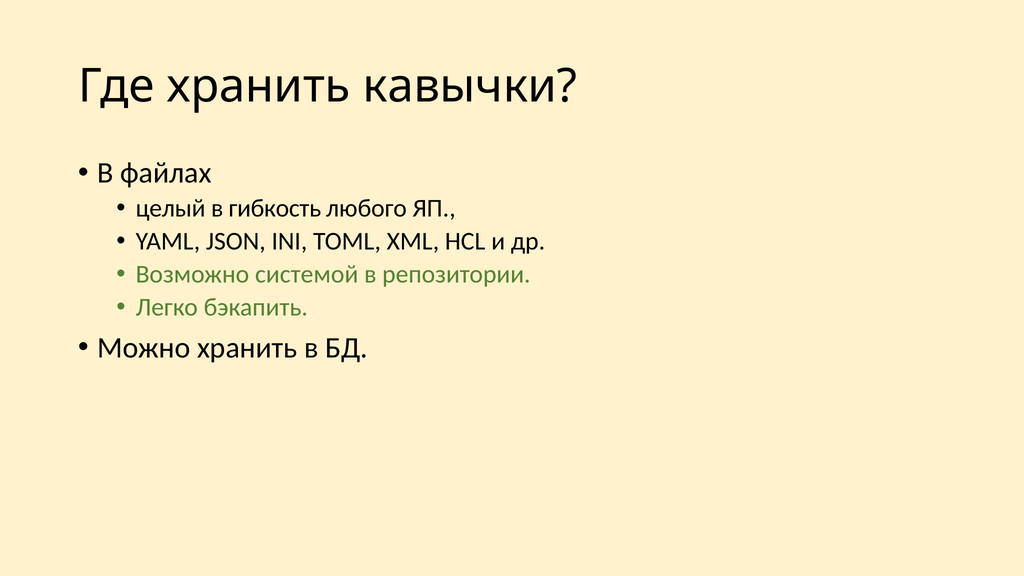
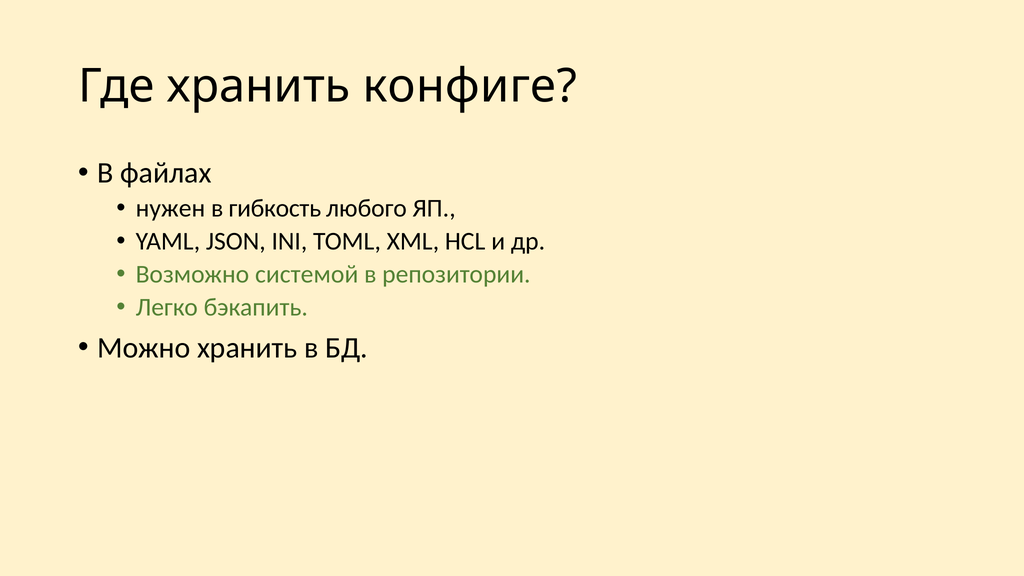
кавычки: кавычки -> конфиге
целый: целый -> нужен
